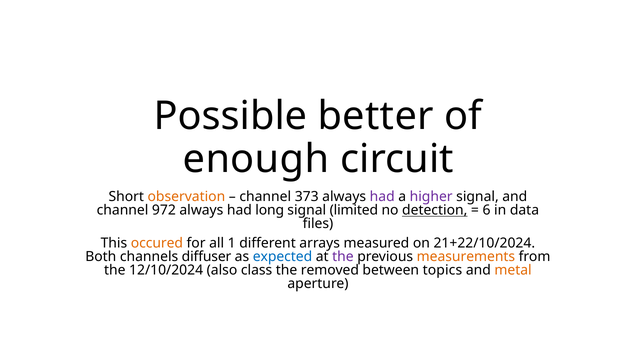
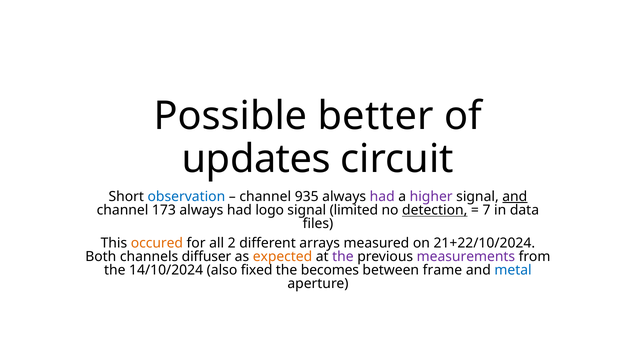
enough: enough -> updates
observation colour: orange -> blue
373: 373 -> 935
and at (515, 197) underline: none -> present
972: 972 -> 173
long: long -> logo
6: 6 -> 7
1: 1 -> 2
expected colour: blue -> orange
measurements colour: orange -> purple
12/10/2024: 12/10/2024 -> 14/10/2024
class: class -> fixed
removed: removed -> becomes
topics: topics -> frame
metal colour: orange -> blue
